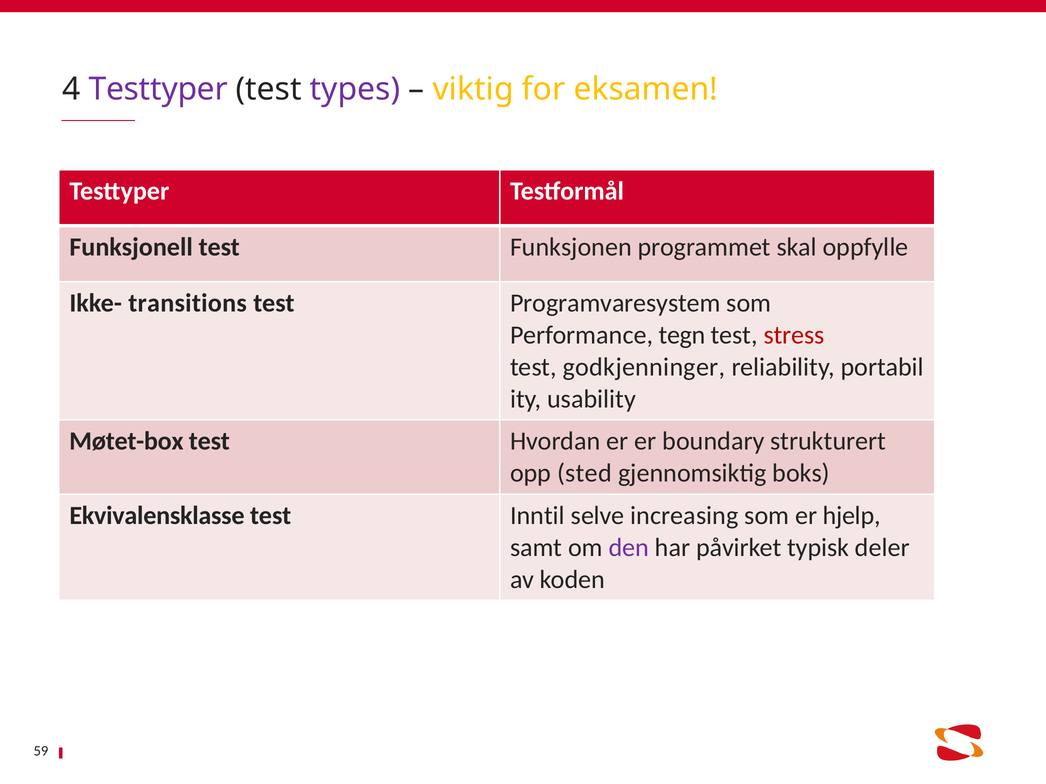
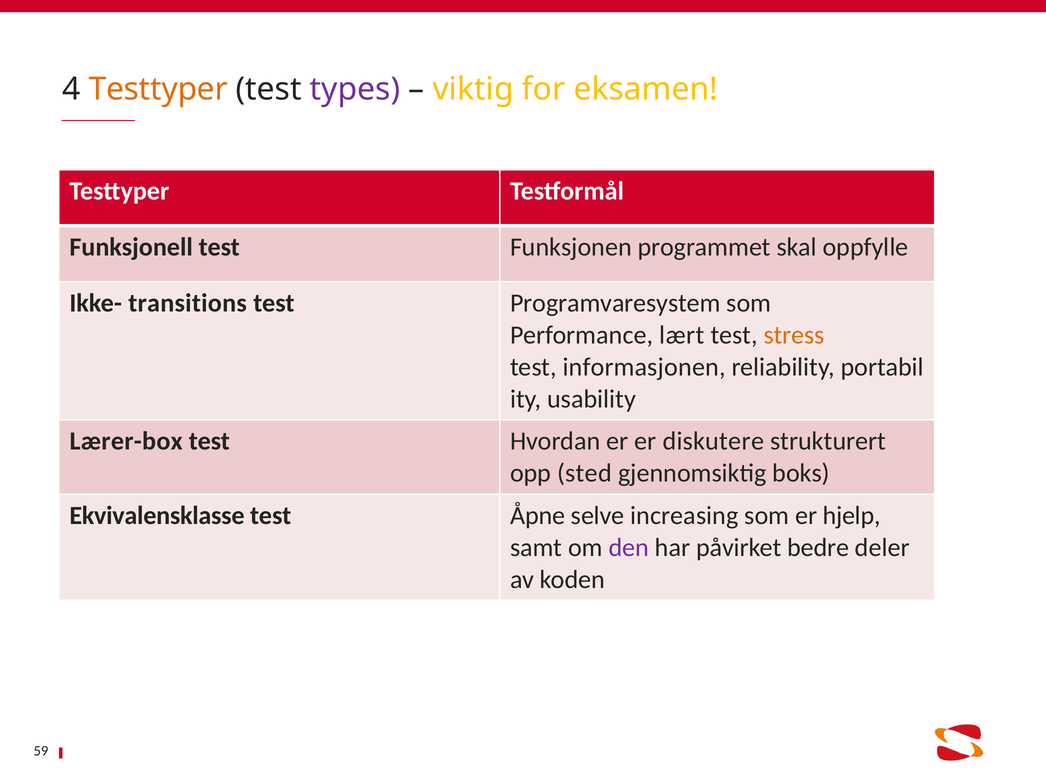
Testtyper at (158, 89) colour: purple -> orange
tegn: tegn -> lært
stress colour: red -> orange
godkjenninger: godkjenninger -> informasjonen
Møtet-box: Møtet-box -> Lærer-box
boundary: boundary -> diskutere
Inntil: Inntil -> Åpne
typisk: typisk -> bedre
